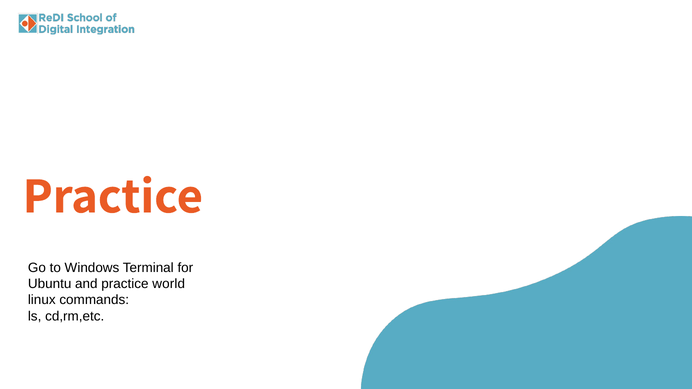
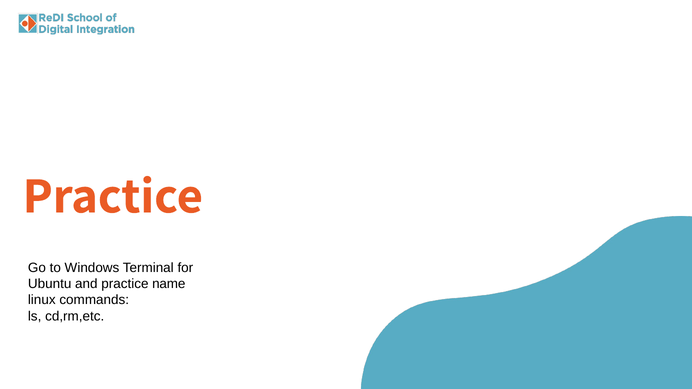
world: world -> name
